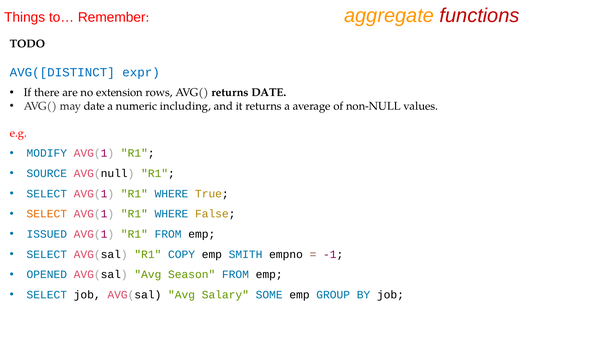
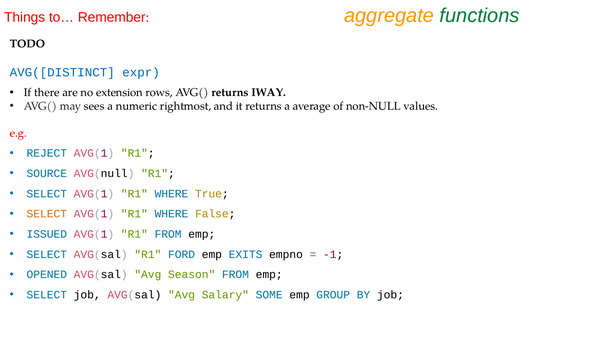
functions colour: red -> green
returns DATE: DATE -> IWAY
may date: date -> sees
including: including -> rightmost
MODIFY: MODIFY -> REJECT
COPY: COPY -> FORD
SMITH: SMITH -> EXITS
